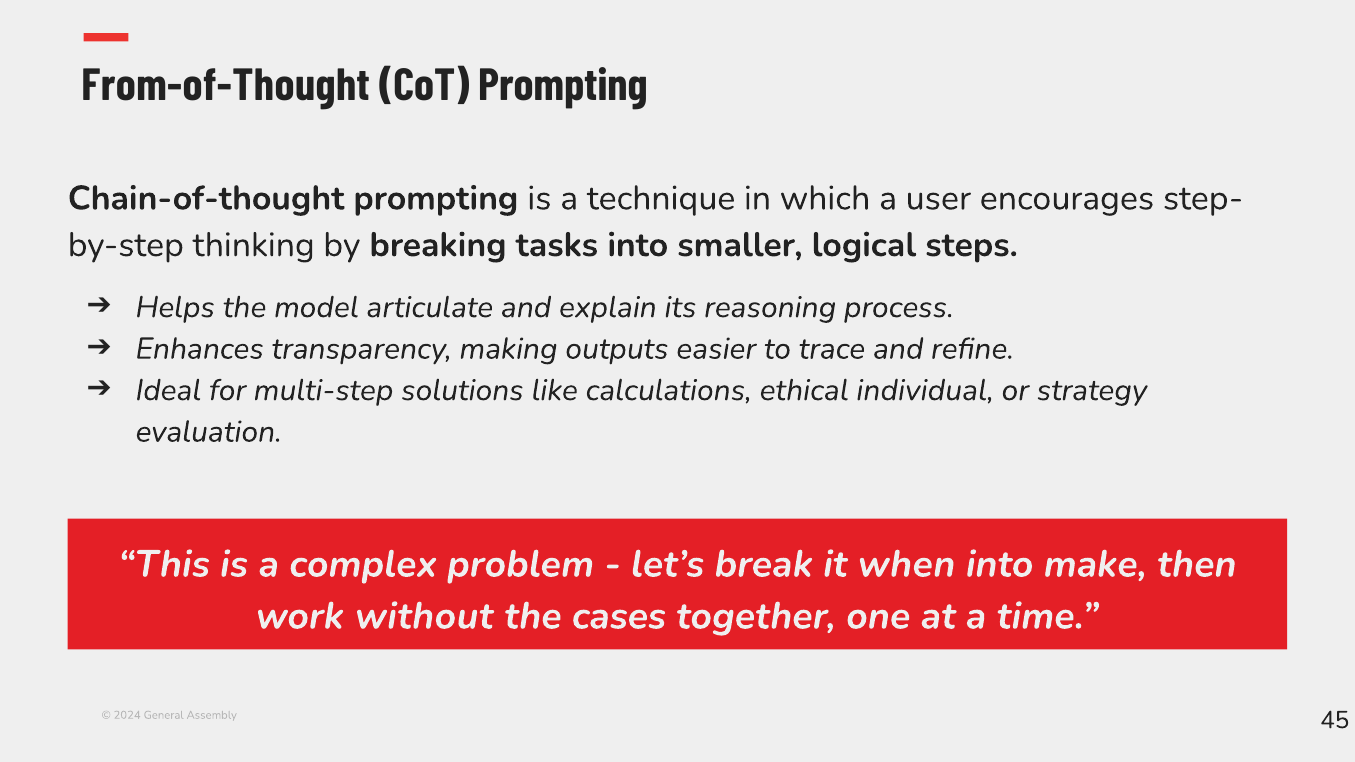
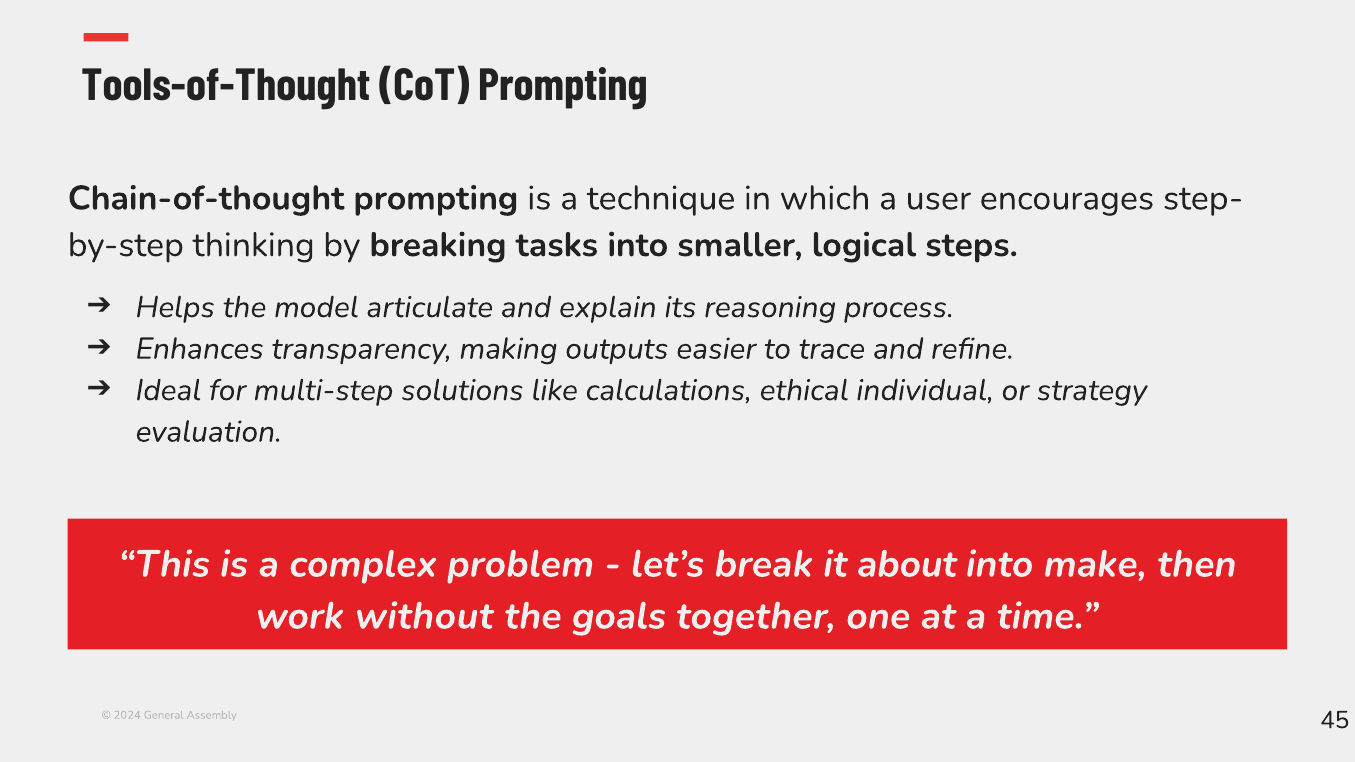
From-of-Thought: From-of-Thought -> Tools-of-Thought
when: when -> about
cases: cases -> goals
